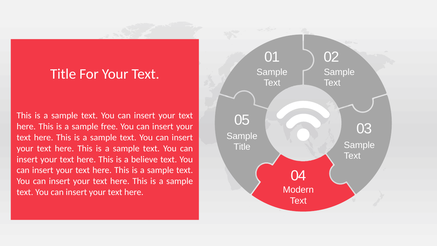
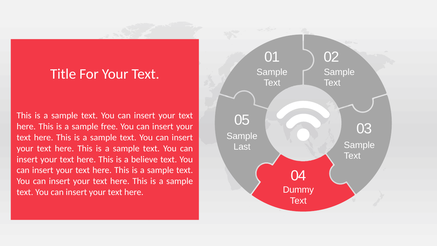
Title at (242, 147): Title -> Last
Modern: Modern -> Dummy
